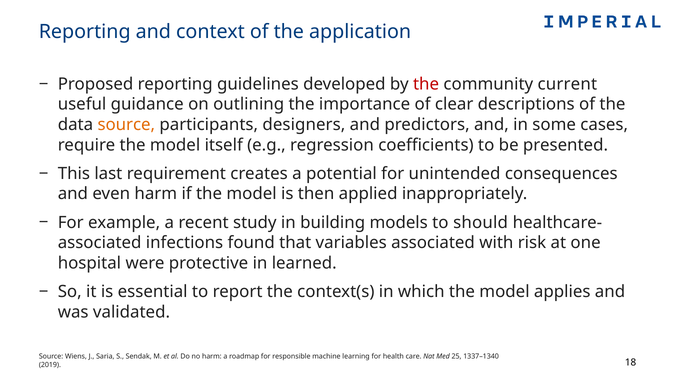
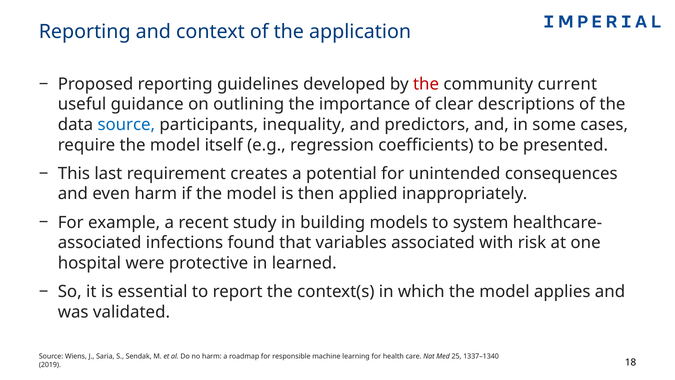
source at (126, 125) colour: orange -> blue
designers: designers -> inequality
should: should -> system
